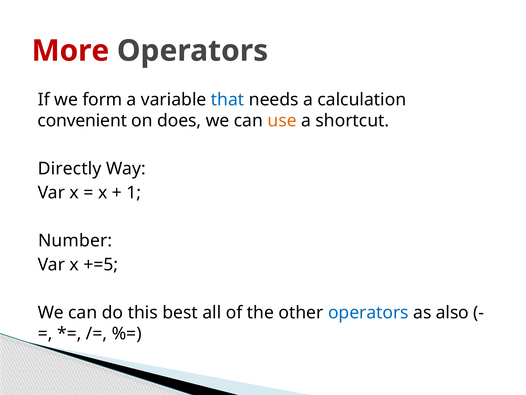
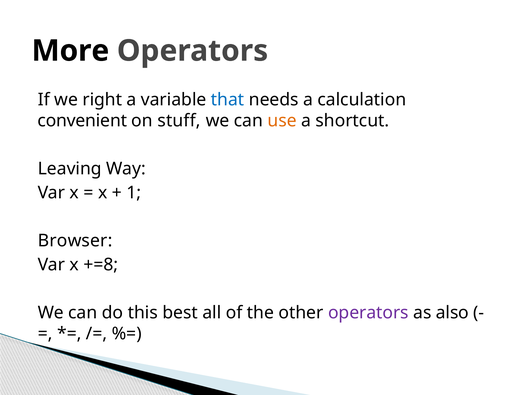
More colour: red -> black
form: form -> right
does: does -> stuff
Directly: Directly -> Leaving
Number: Number -> Browser
+=5: +=5 -> +=8
operators at (368, 312) colour: blue -> purple
